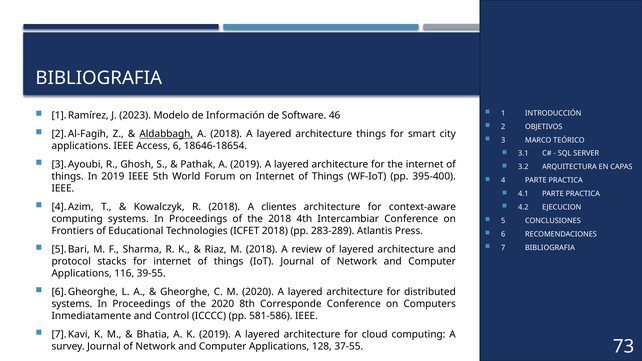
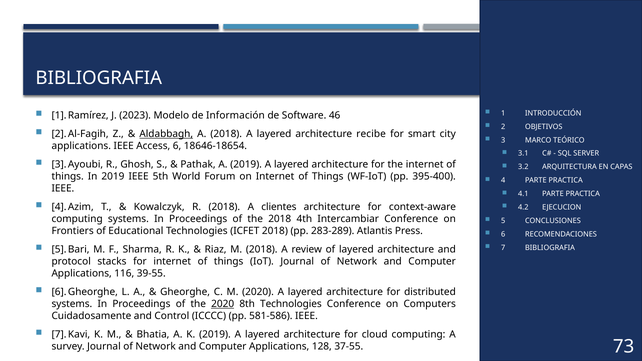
architecture things: things -> recibe
2020 at (223, 304) underline: none -> present
8th Corresponde: Corresponde -> Technologies
Inmediatamente: Inmediatamente -> Cuidadosamente
